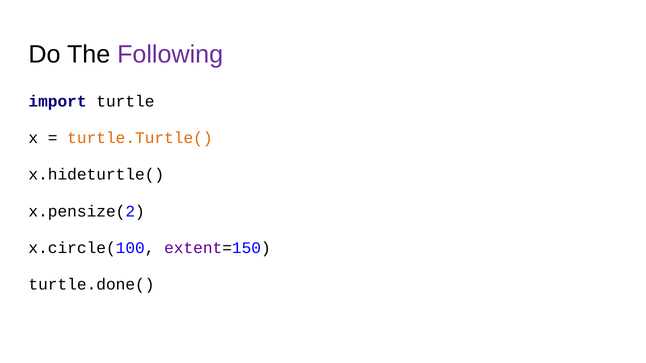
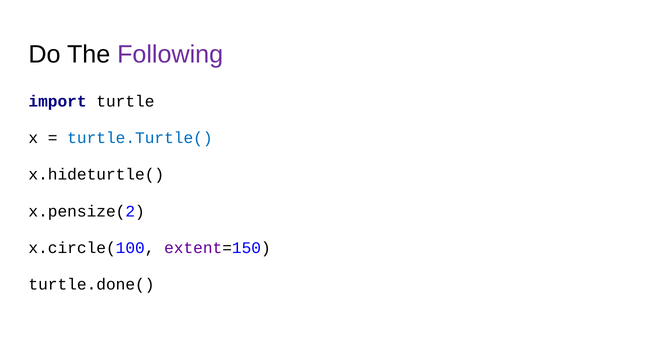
turtle.Turtle( colour: orange -> blue
